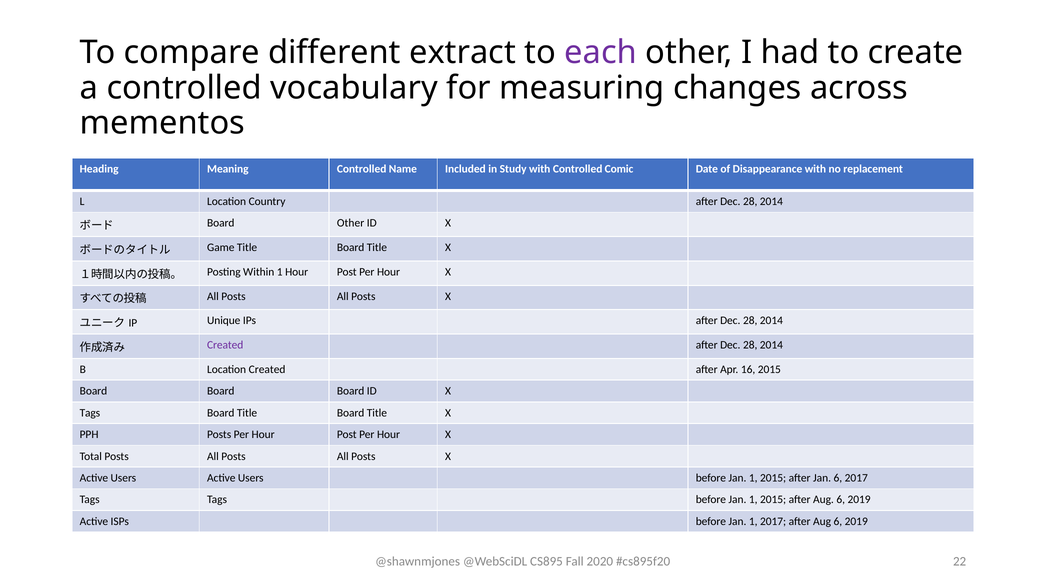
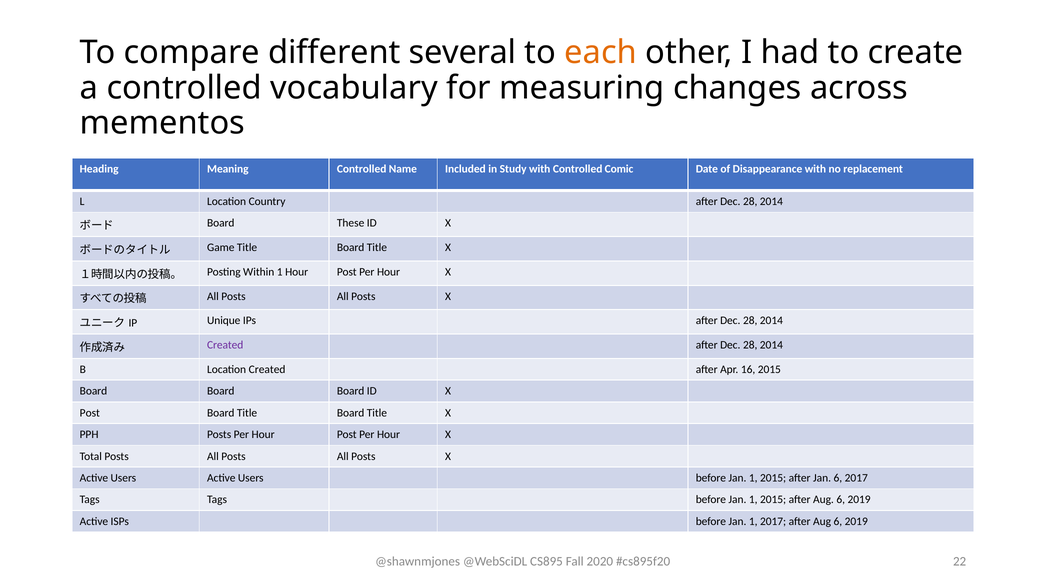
extract: extract -> several
each colour: purple -> orange
Board Other: Other -> These
Tags at (90, 413): Tags -> Post
